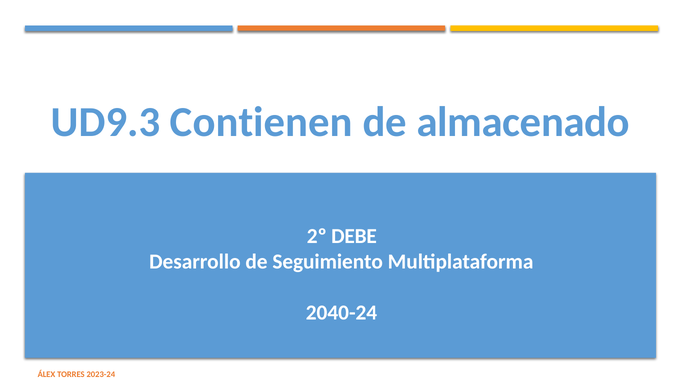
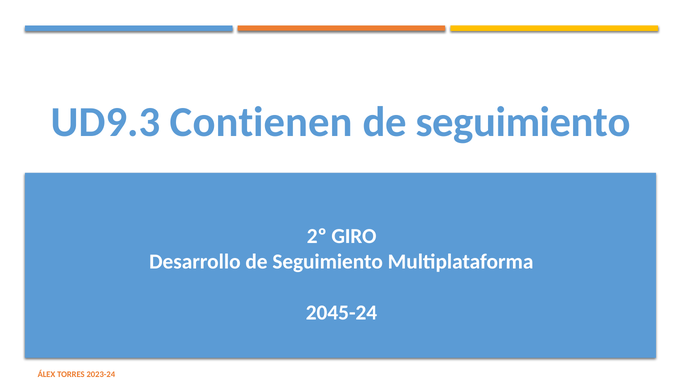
almacenado at (523, 122): almacenado -> seguimiento
DEBE: DEBE -> GIRO
2040-24: 2040-24 -> 2045-24
